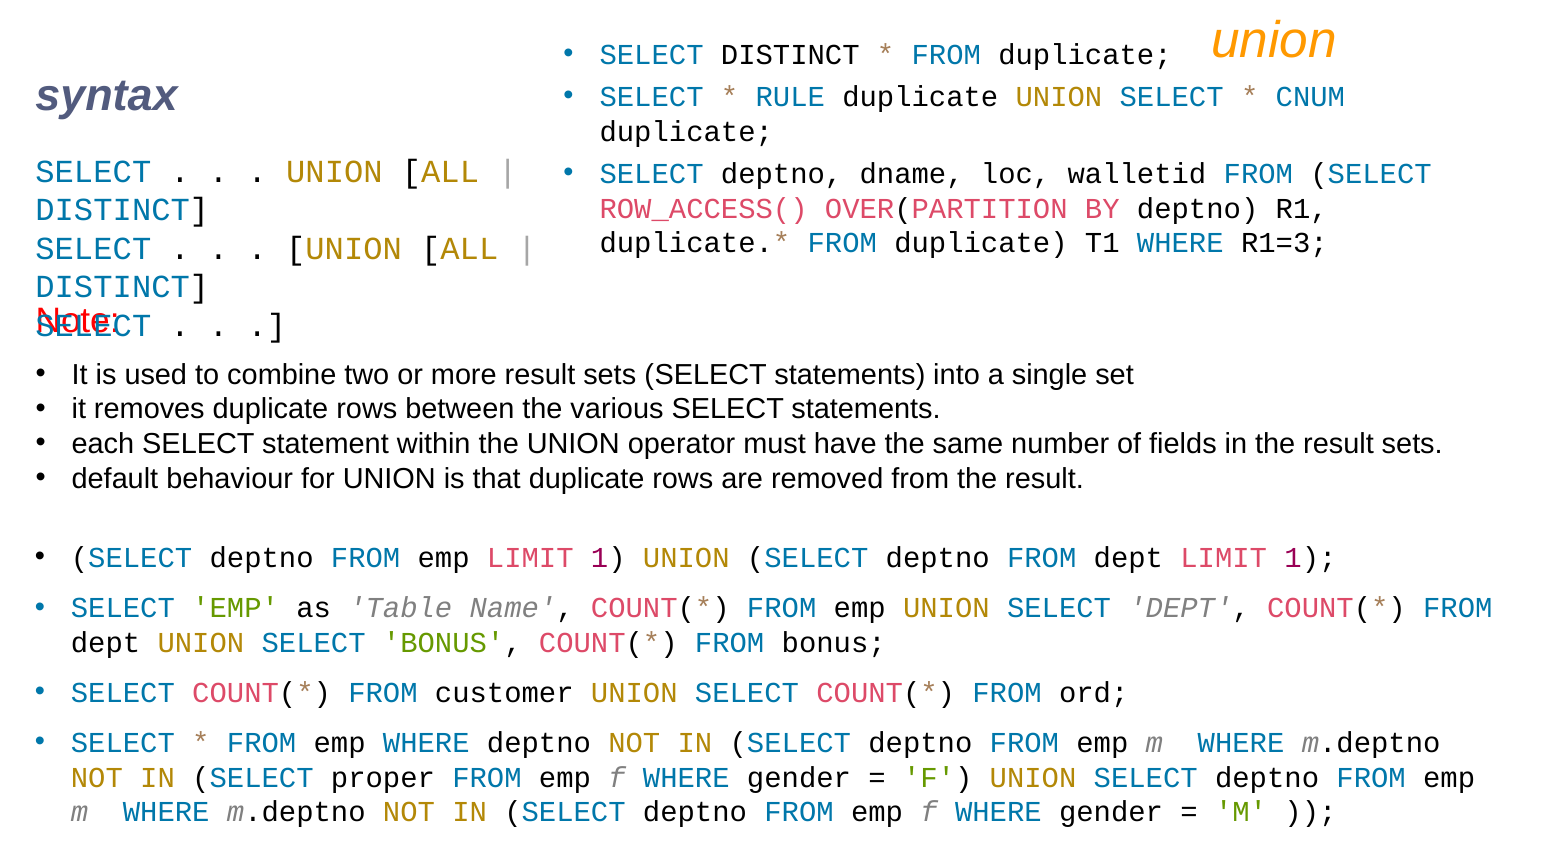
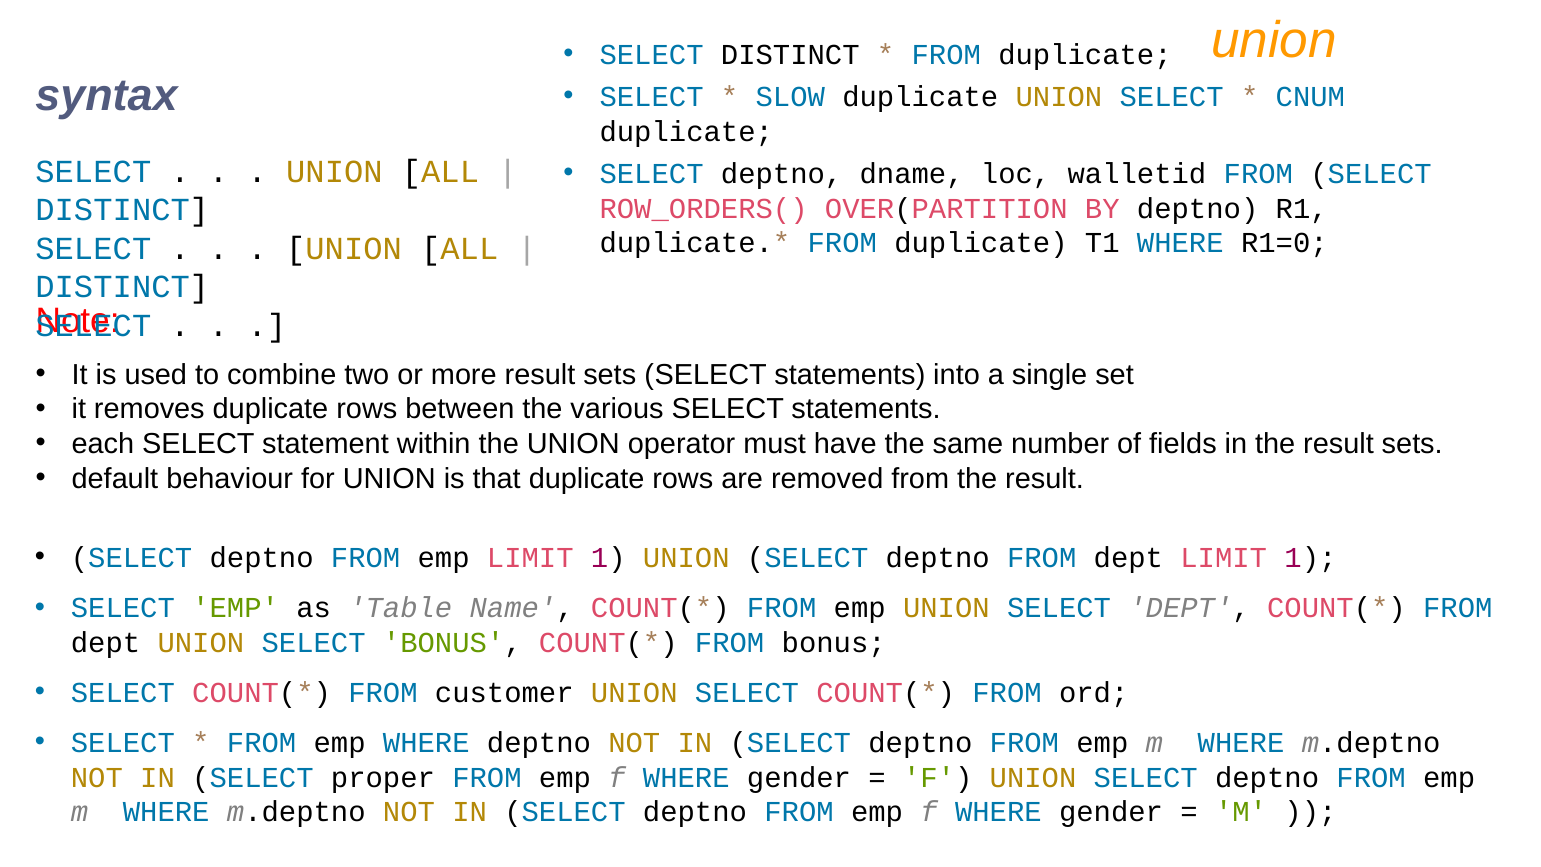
RULE: RULE -> SLOW
ROW_ACCESS(: ROW_ACCESS( -> ROW_ORDERS(
R1=3: R1=3 -> R1=0
